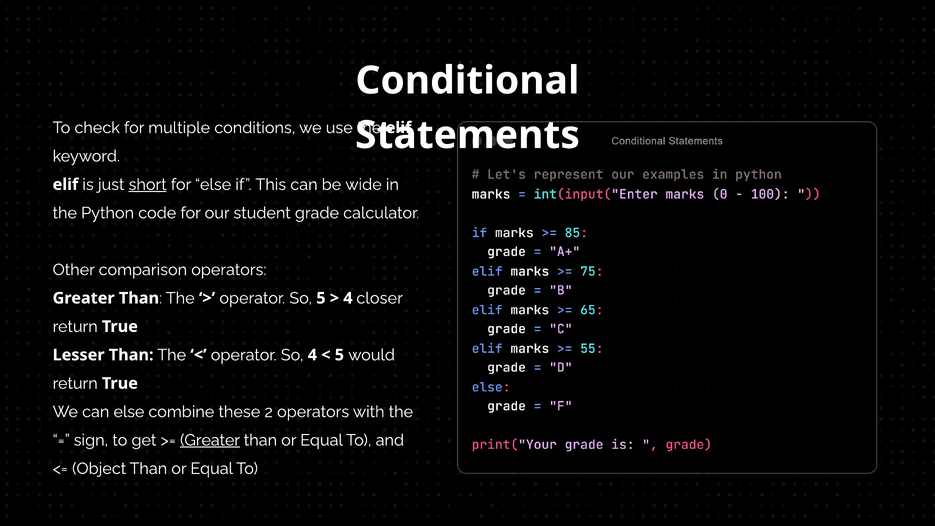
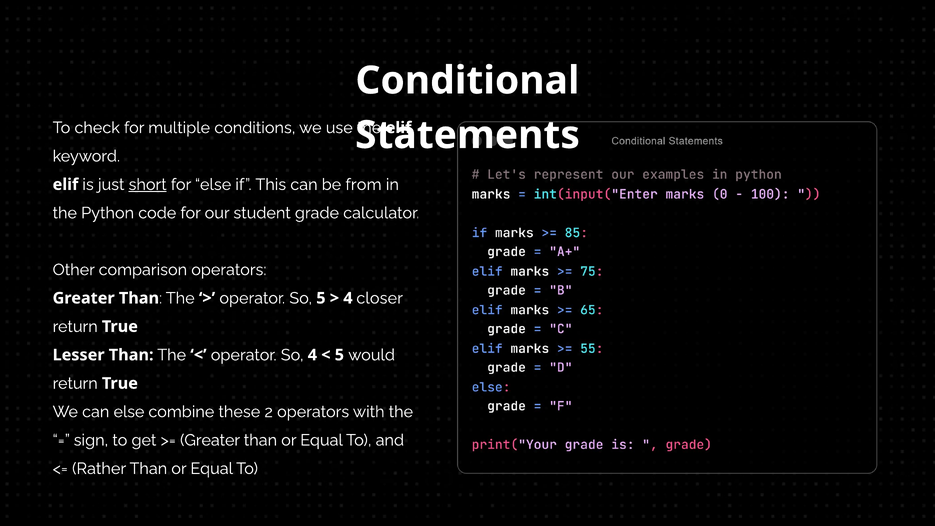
wide: wide -> from
Greater at (210, 440) underline: present -> none
Object: Object -> Rather
